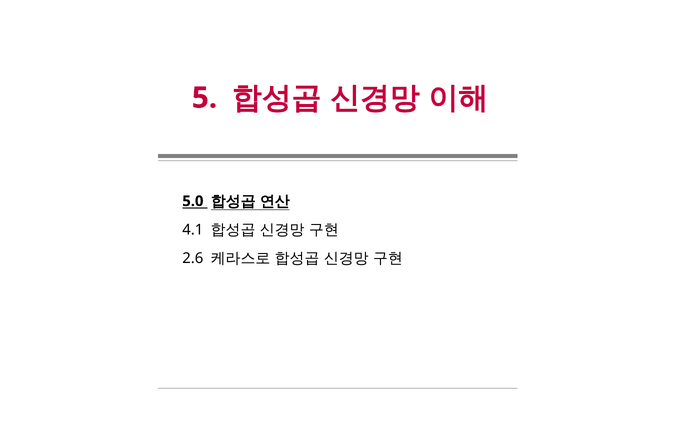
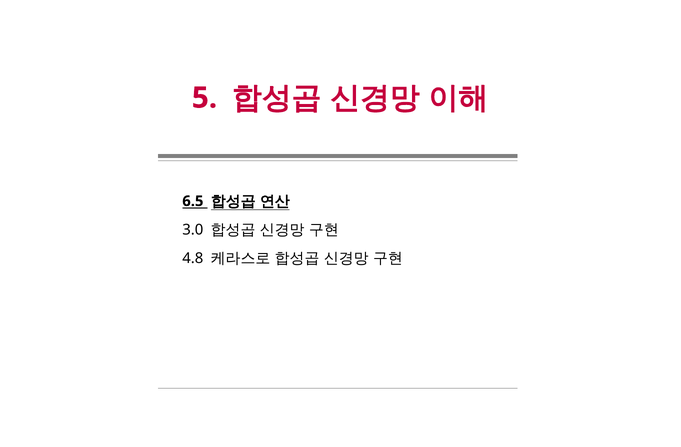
5.0: 5.0 -> 6.5
4.1: 4.1 -> 3.0
2.6: 2.6 -> 4.8
